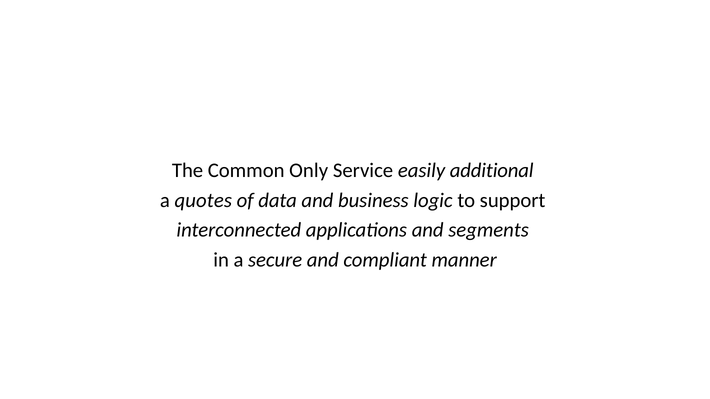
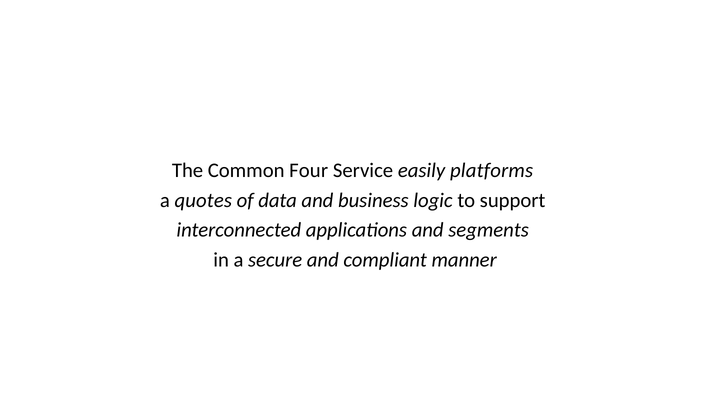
Only: Only -> Four
additional: additional -> platforms
